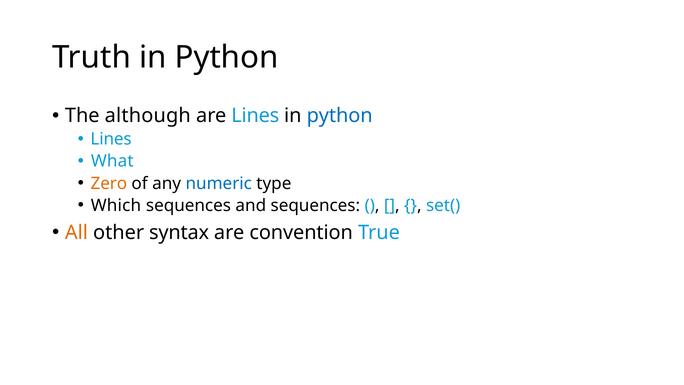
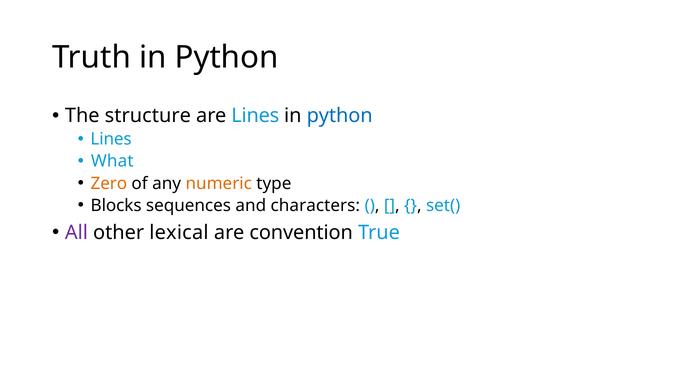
although: although -> structure
numeric colour: blue -> orange
Which: Which -> Blocks
and sequences: sequences -> characters
All colour: orange -> purple
syntax: syntax -> lexical
